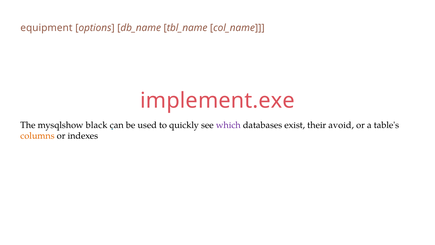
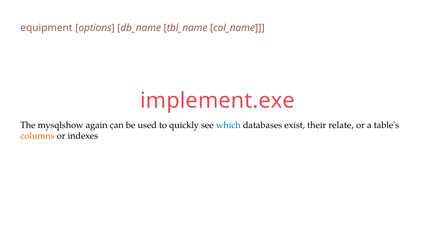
black: black -> again
which colour: purple -> blue
avoid: avoid -> relate
